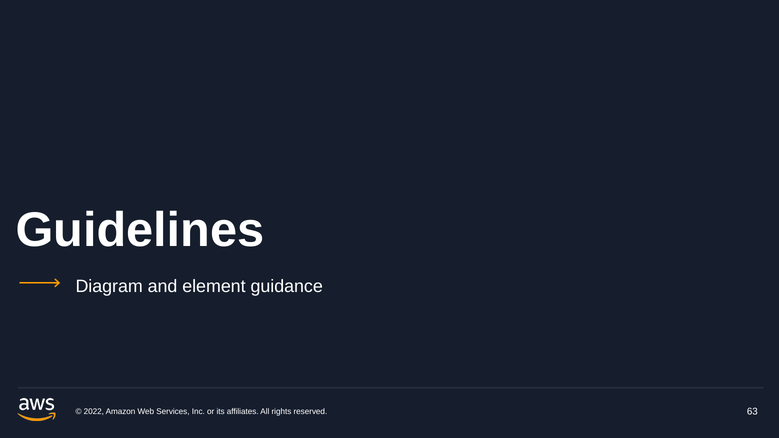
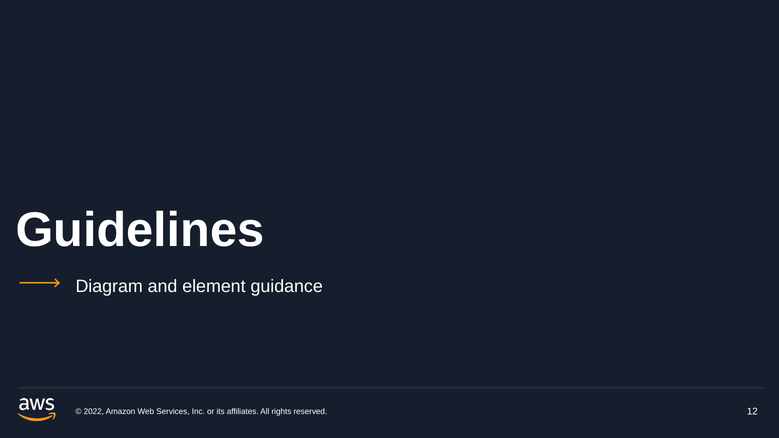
63: 63 -> 12
